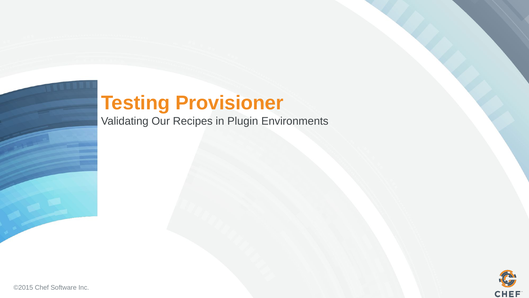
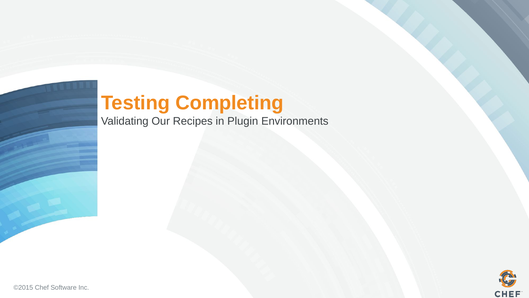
Provisioner: Provisioner -> Completing
